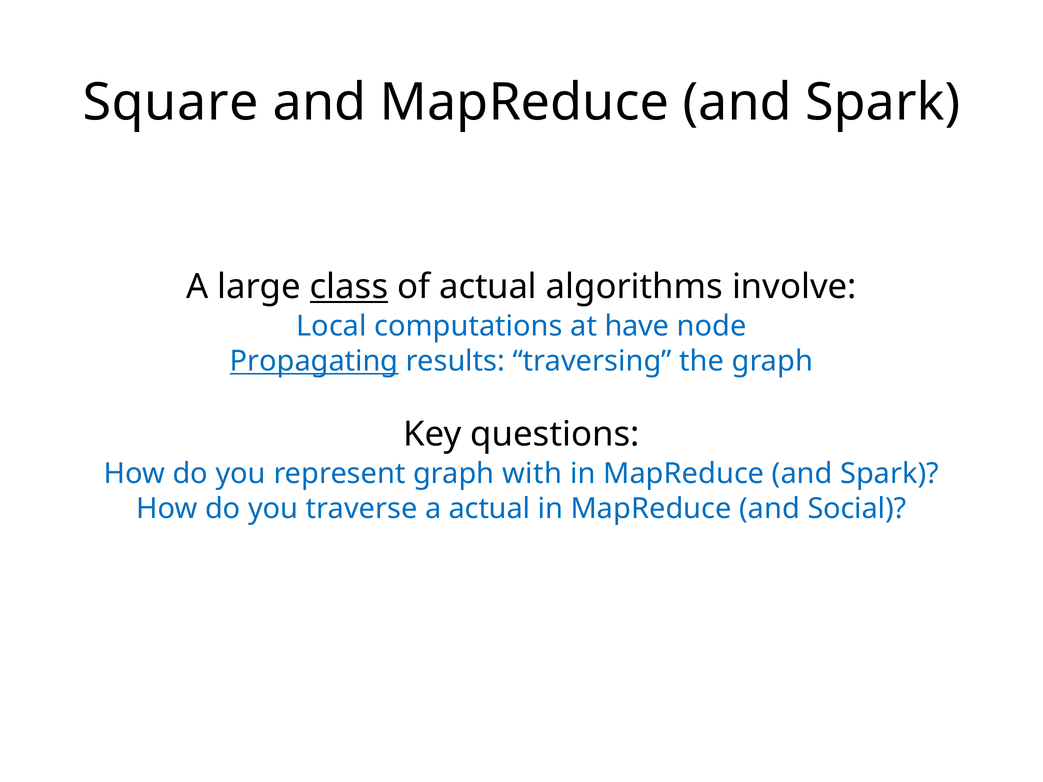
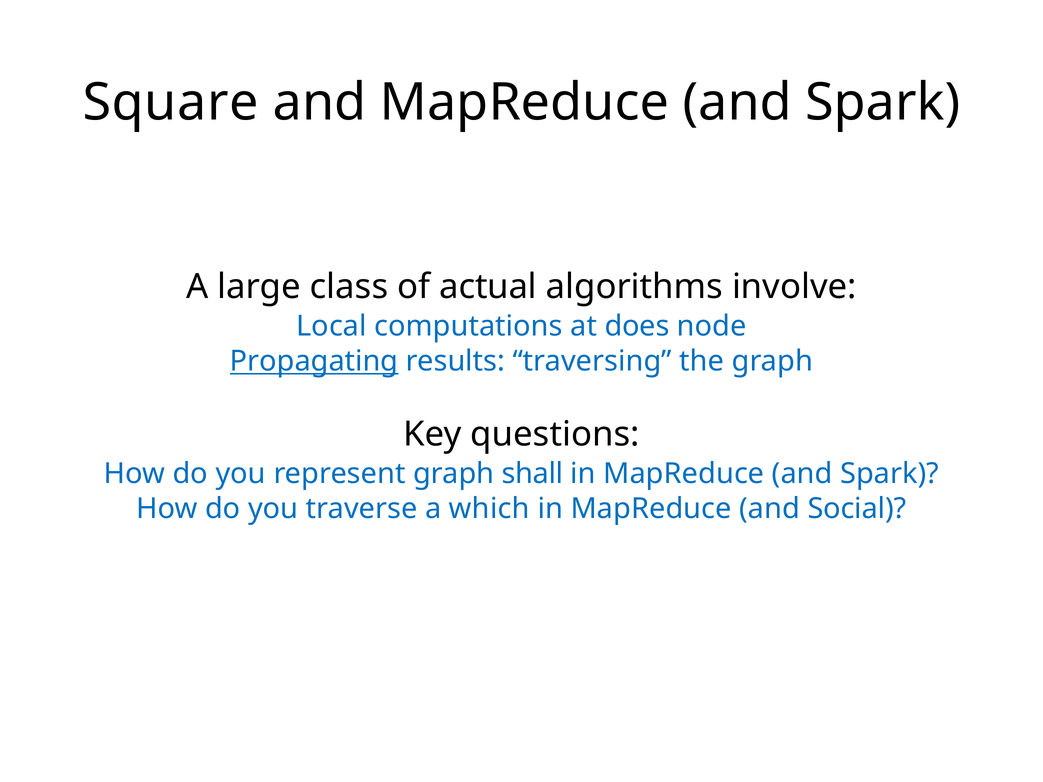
class underline: present -> none
have: have -> does
with: with -> shall
a actual: actual -> which
